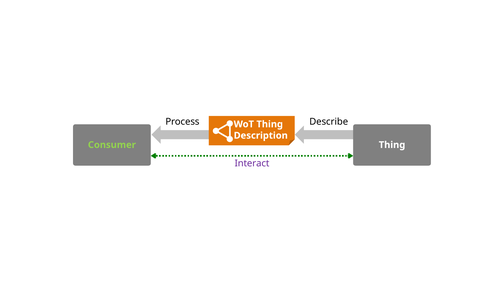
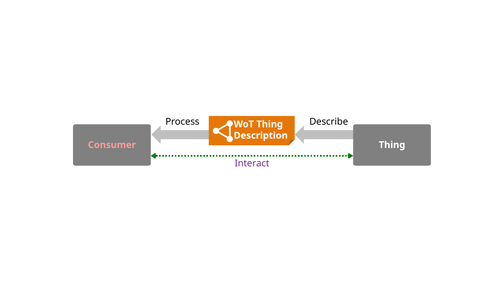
Consumer colour: light green -> pink
